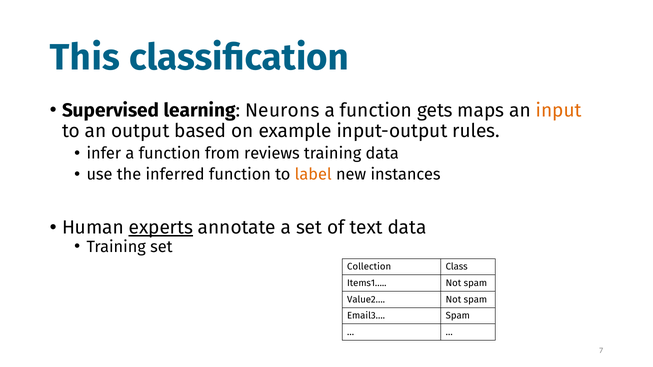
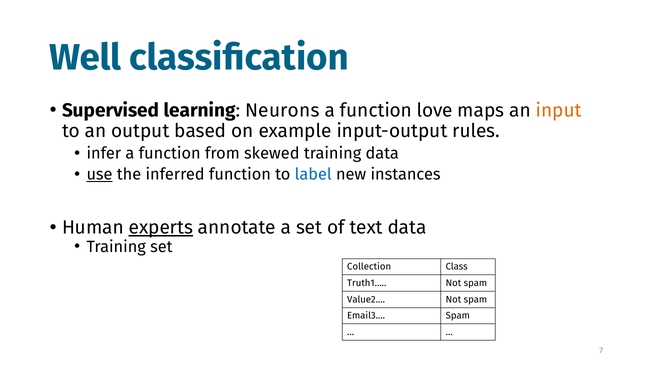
This: This -> Well
gets: gets -> love
reviews: reviews -> skewed
use underline: none -> present
label colour: orange -> blue
Items1…: Items1… -> Truth1…
